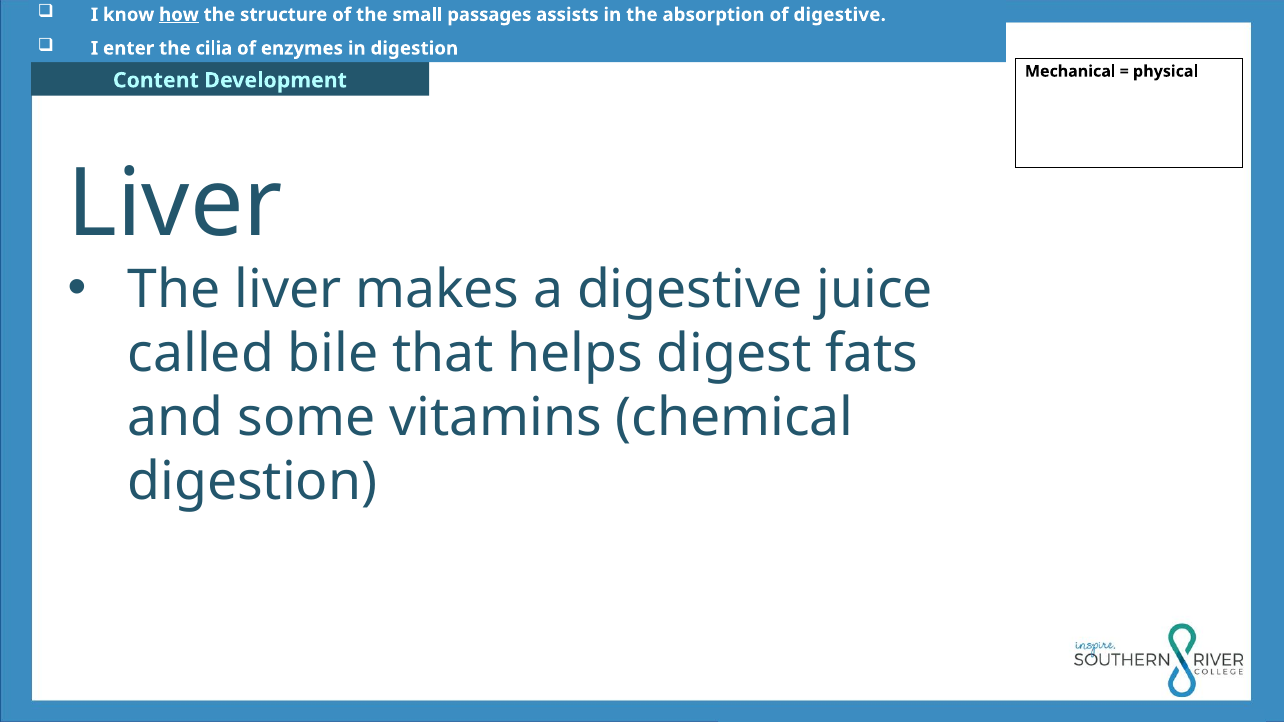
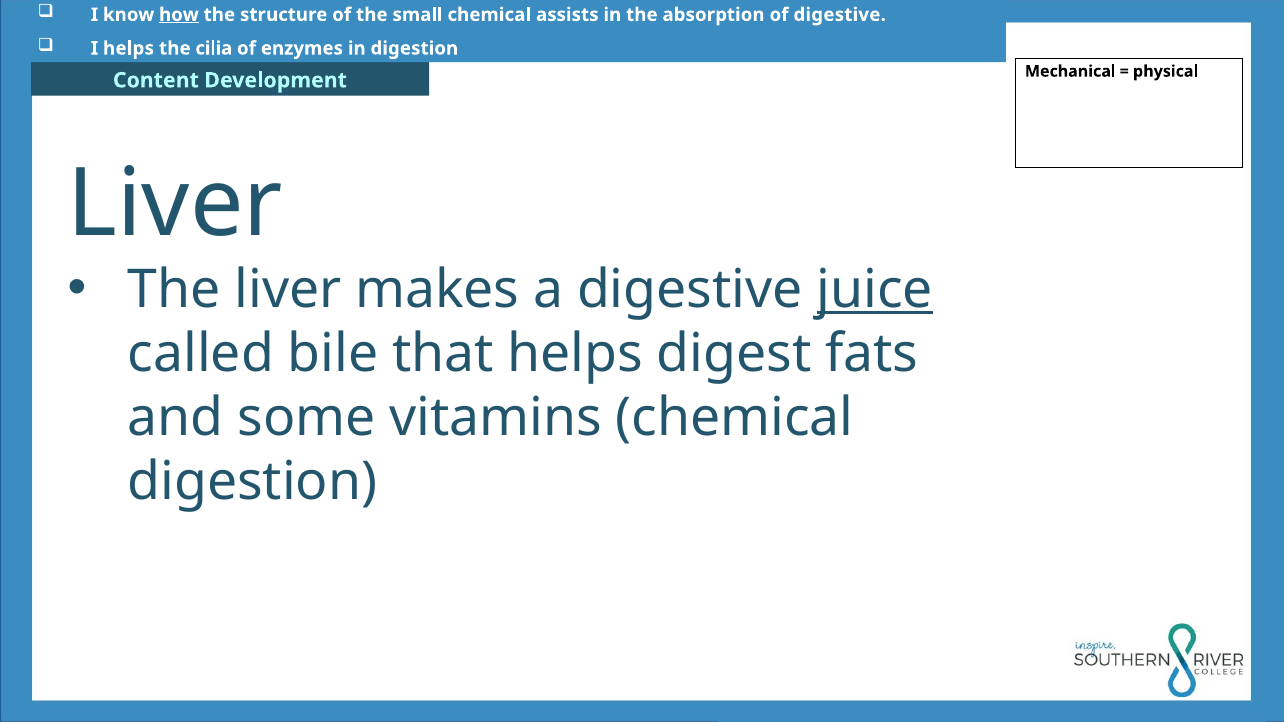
small passages: passages -> chemical
I enter: enter -> helps
juice underline: none -> present
